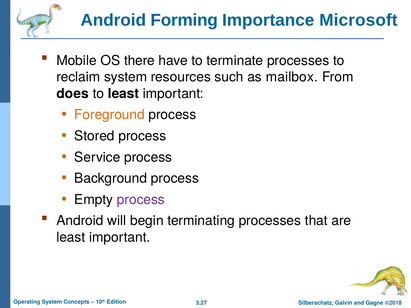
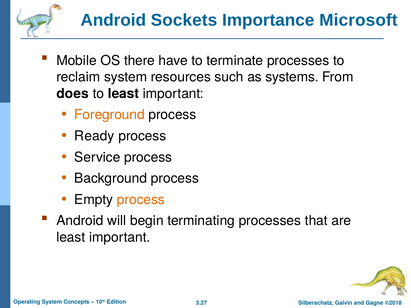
Forming: Forming -> Sockets
mailbox: mailbox -> systems
Stored: Stored -> Ready
process at (141, 200) colour: purple -> orange
